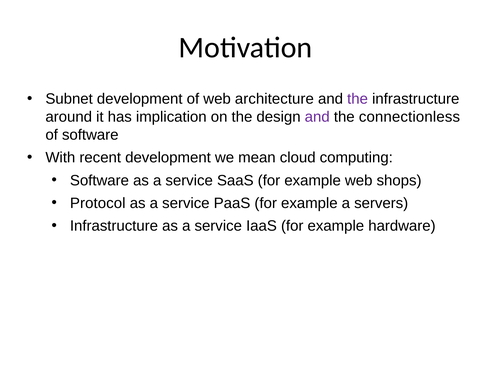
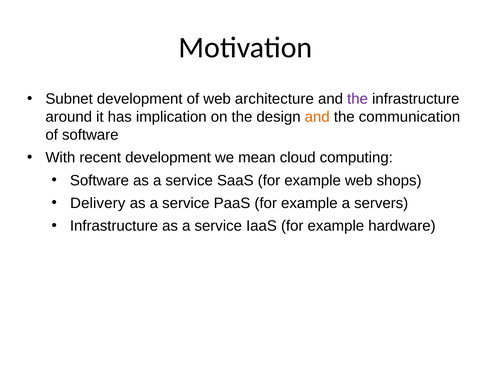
and at (317, 117) colour: purple -> orange
connectionless: connectionless -> communication
Protocol: Protocol -> Delivery
